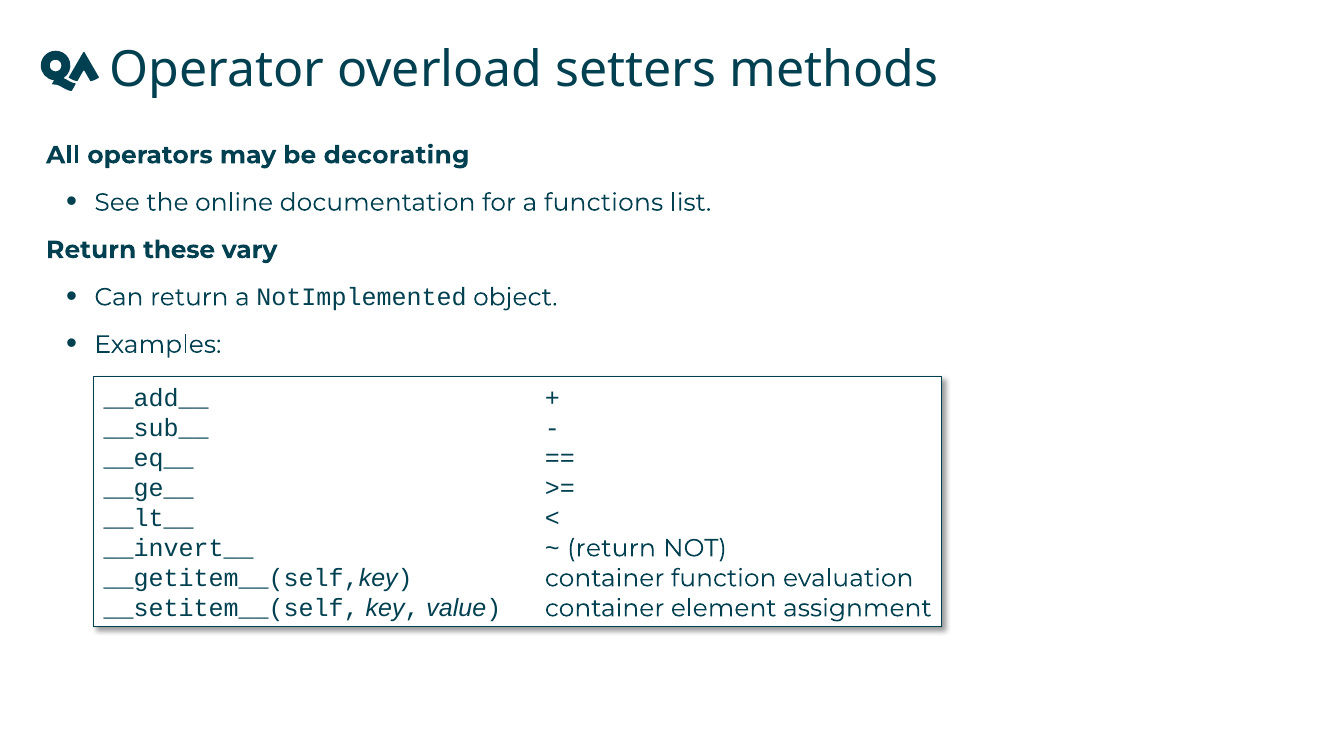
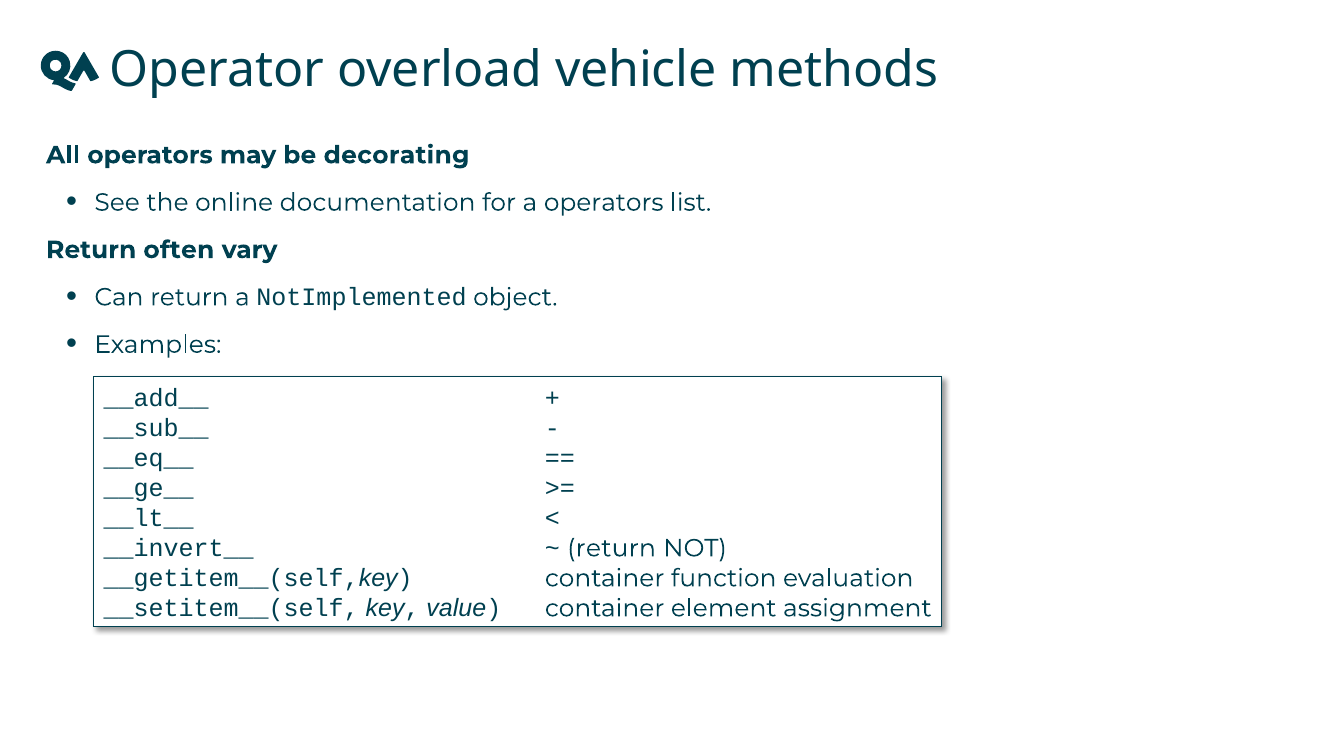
setters: setters -> vehicle
a functions: functions -> operators
these: these -> often
